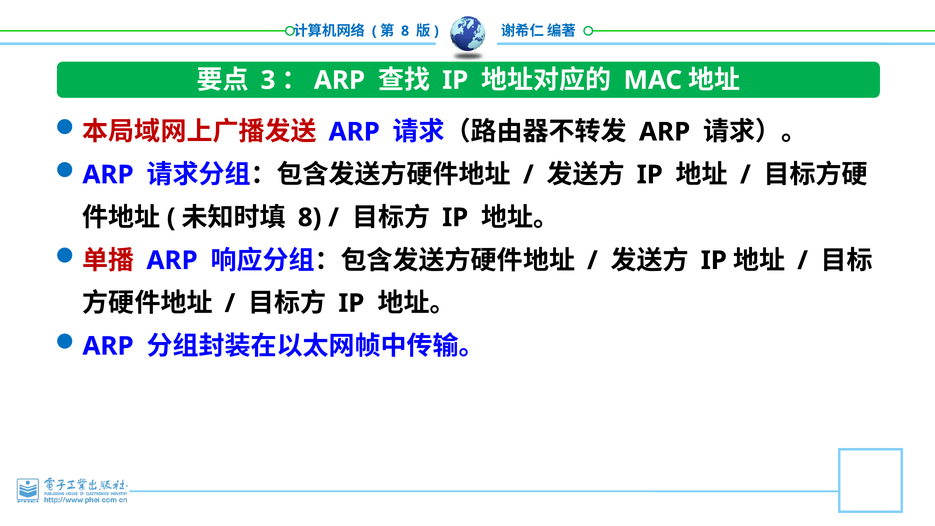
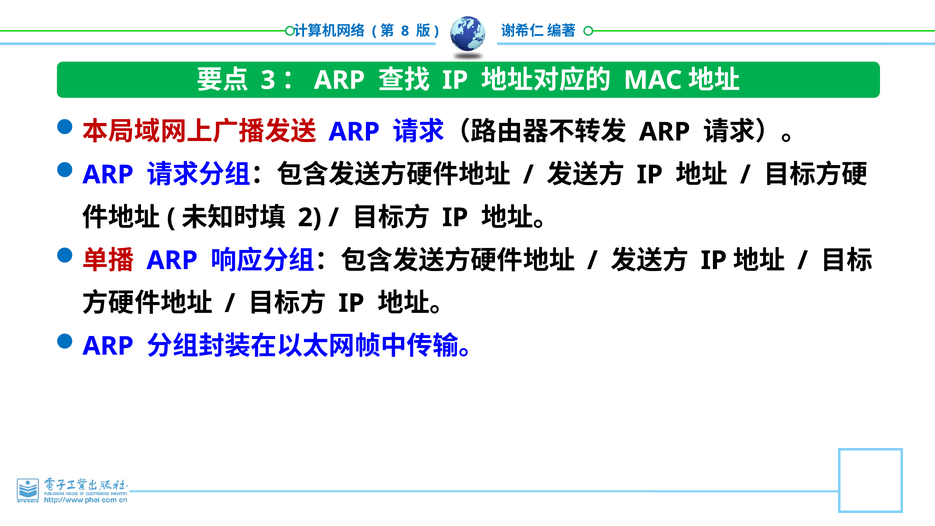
8 at (310, 218): 8 -> 2
